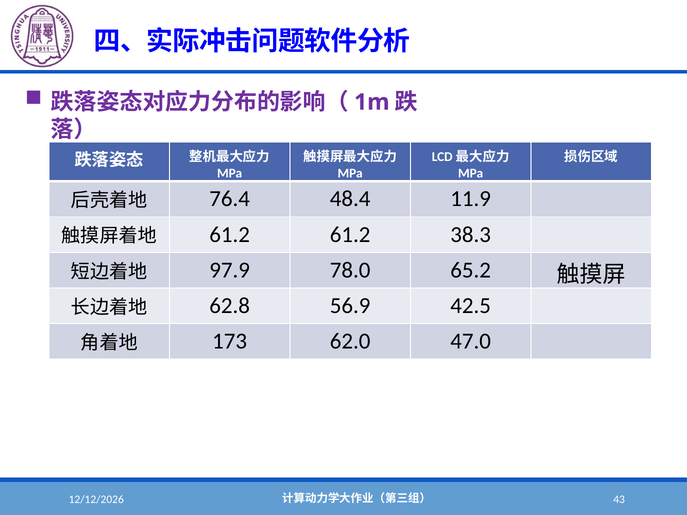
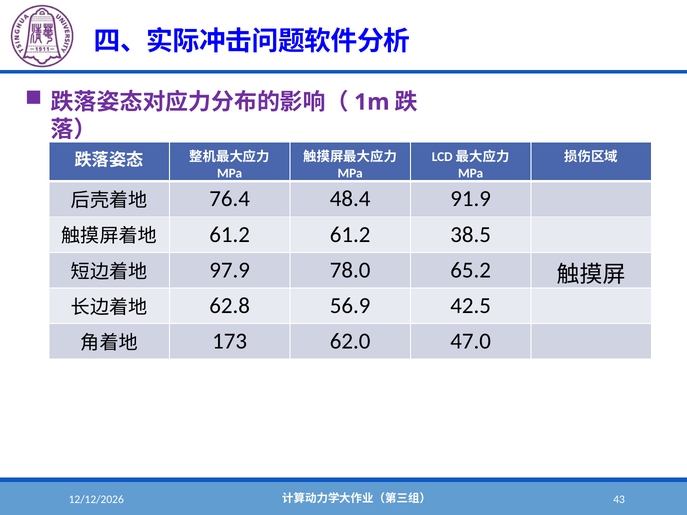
11.9: 11.9 -> 91.9
38.3: 38.3 -> 38.5
